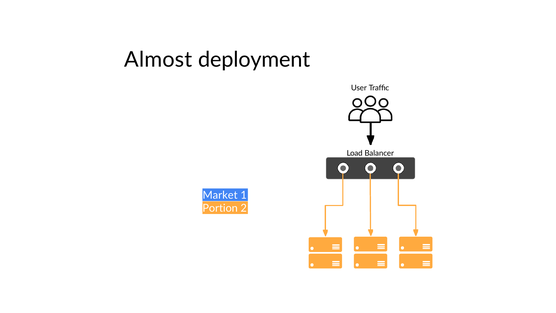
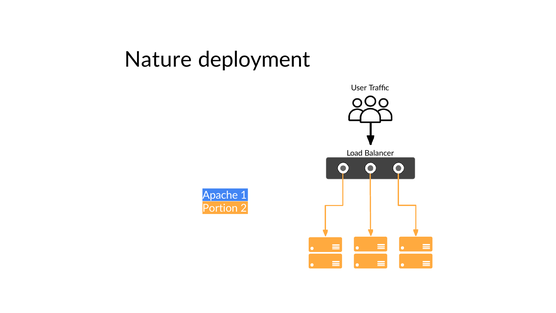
Almost: Almost -> Nature
Market: Market -> Apache
